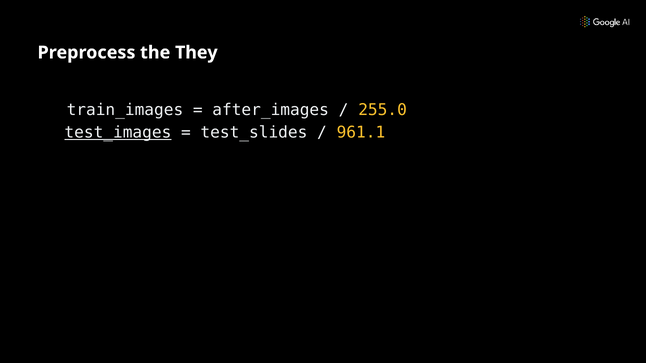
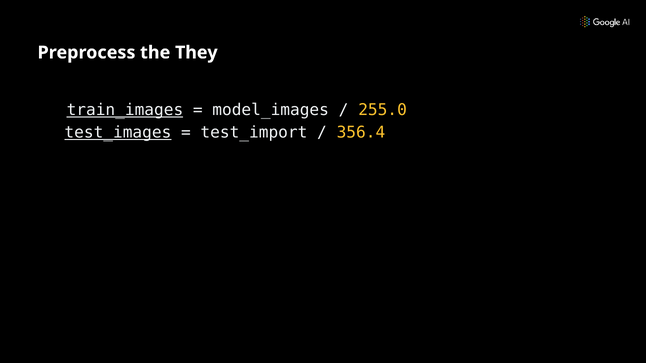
train_images underline: none -> present
after_images: after_images -> model_images
test_slides: test_slides -> test_import
961.1: 961.1 -> 356.4
